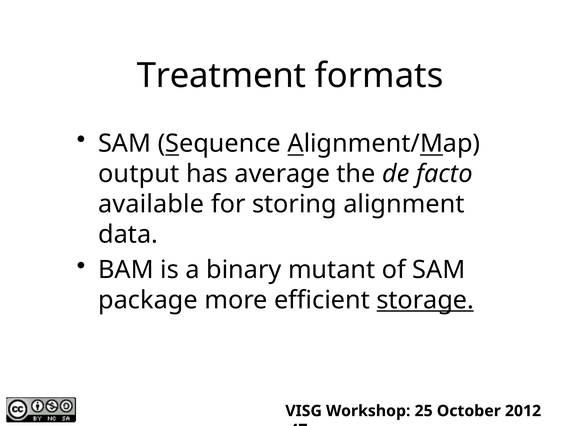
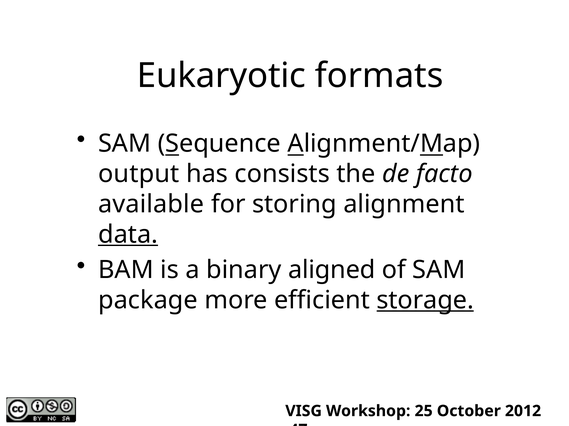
Treatment: Treatment -> Eukaryotic
average: average -> consists
data underline: none -> present
mutant: mutant -> aligned
